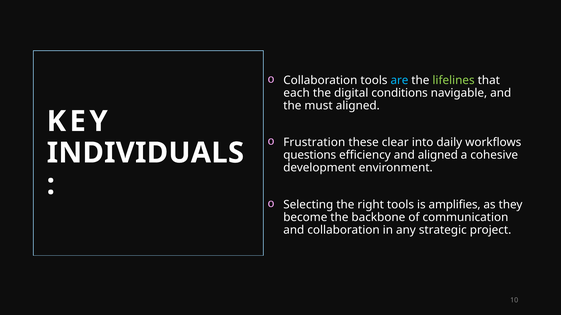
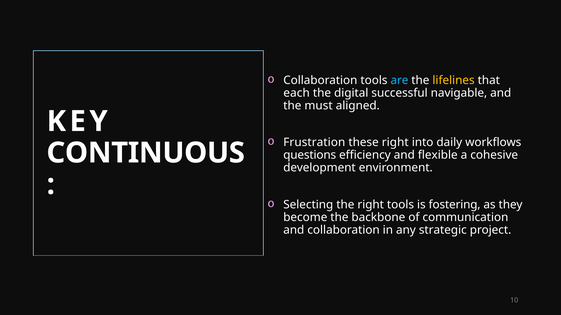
lifelines colour: light green -> yellow
conditions: conditions -> successful
these clear: clear -> right
INDIVIDUALS: INDIVIDUALS -> CONTINUOUS
and aligned: aligned -> flexible
amplifies: amplifies -> fostering
